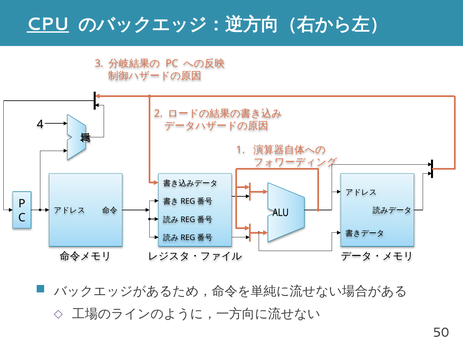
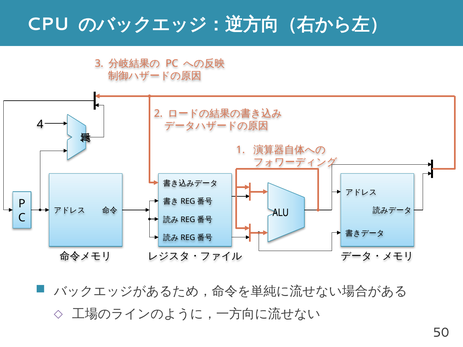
CPU underline: present -> none
